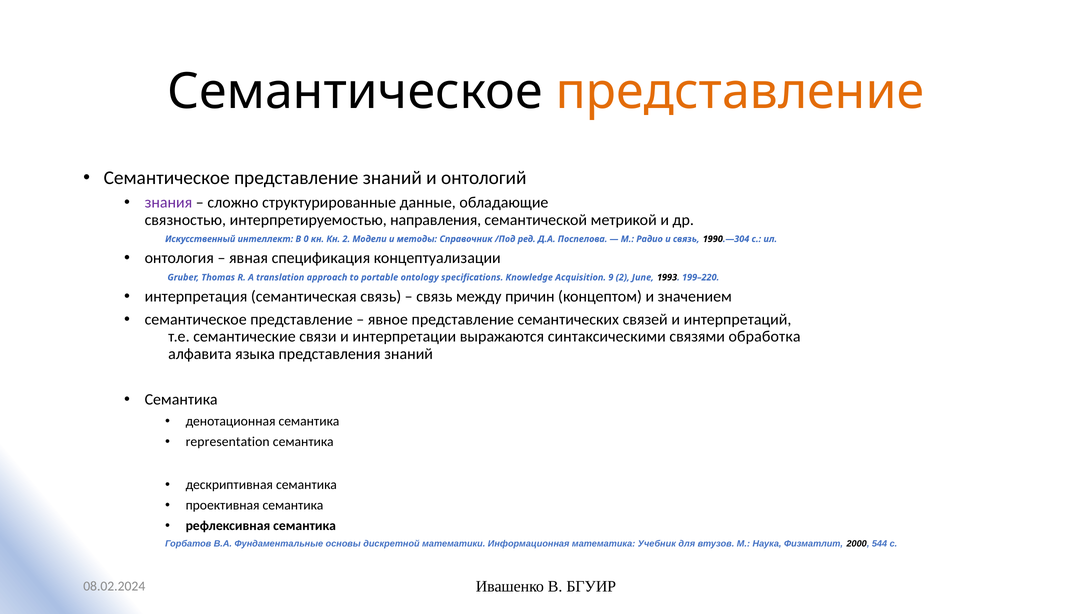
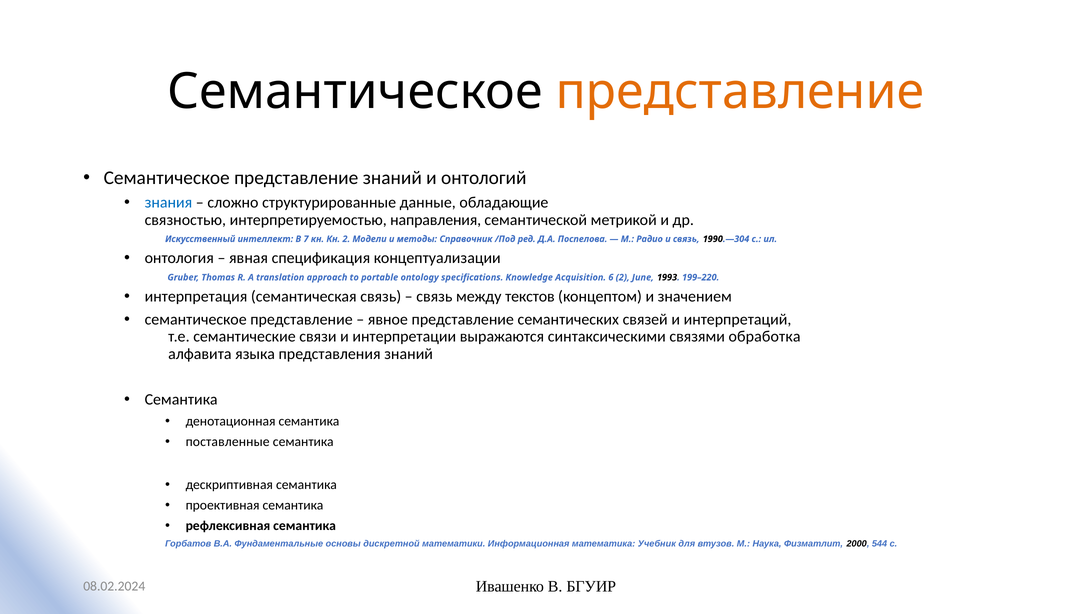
знания colour: purple -> blue
0: 0 -> 7
9: 9 -> 6
причин: причин -> текстов
representation: representation -> поставленные
